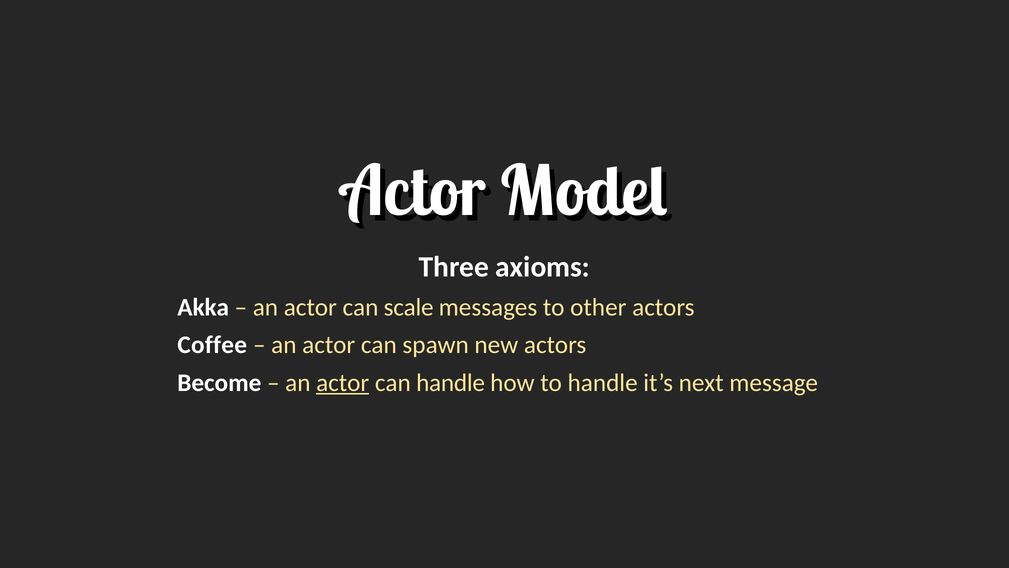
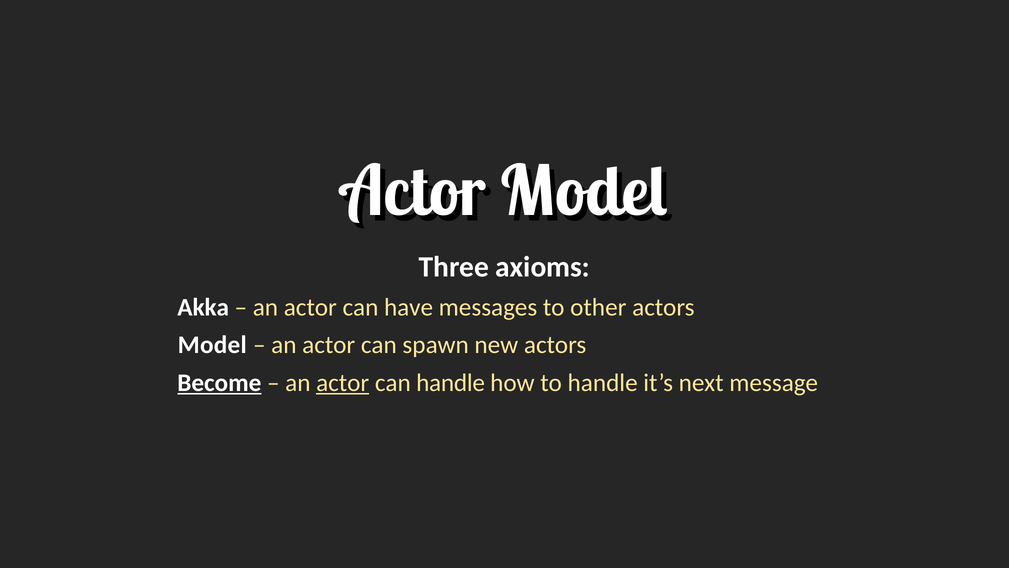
scale: scale -> have
Coffee at (212, 345): Coffee -> Model
Become underline: none -> present
